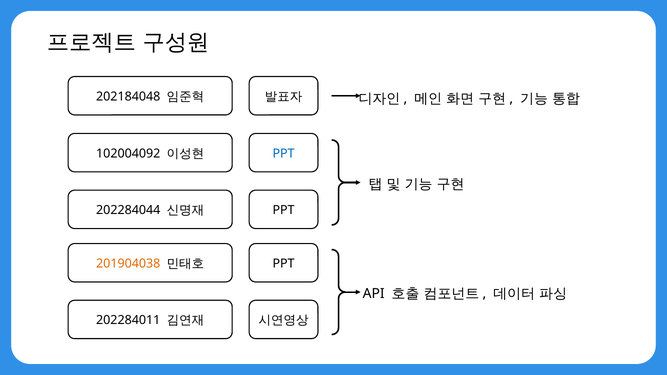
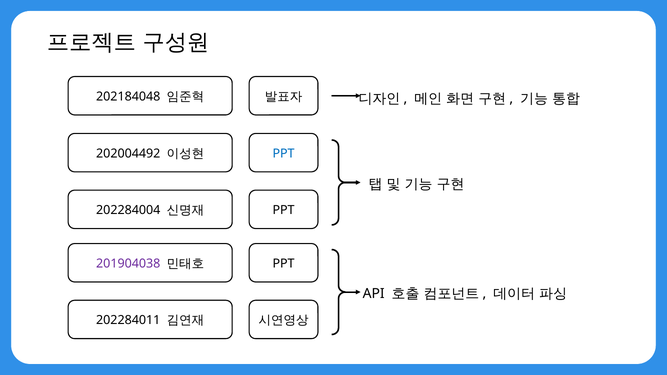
102004092: 102004092 -> 202004492
202284044: 202284044 -> 202284004
201904038 colour: orange -> purple
